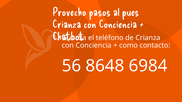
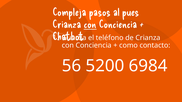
Provecho: Provecho -> Compleja
con at (90, 24) underline: none -> present
8648: 8648 -> 5200
